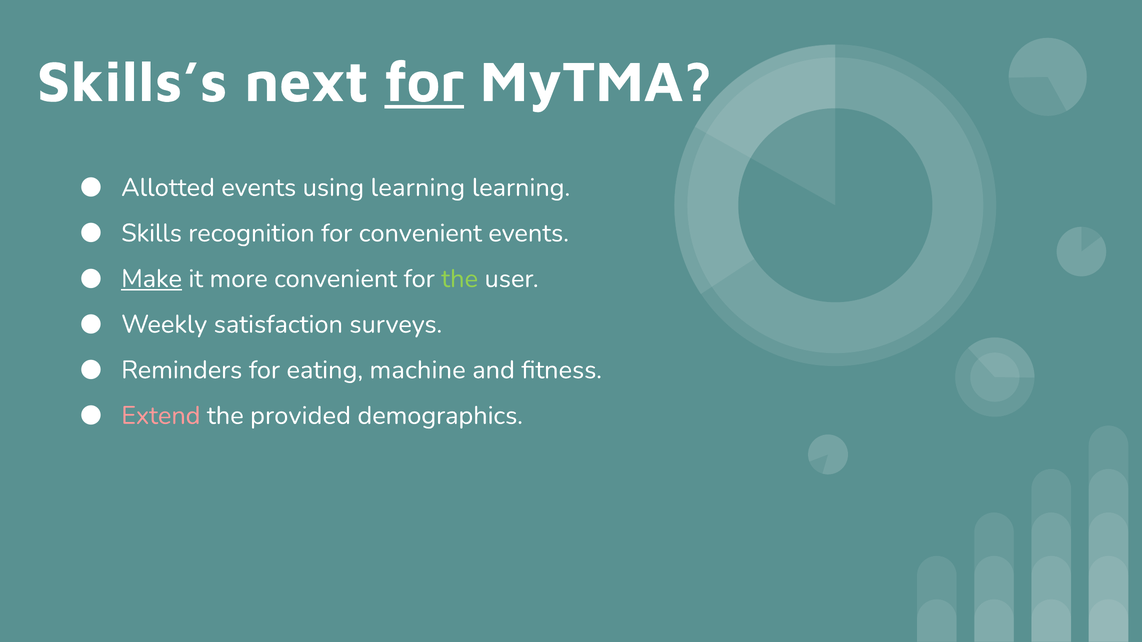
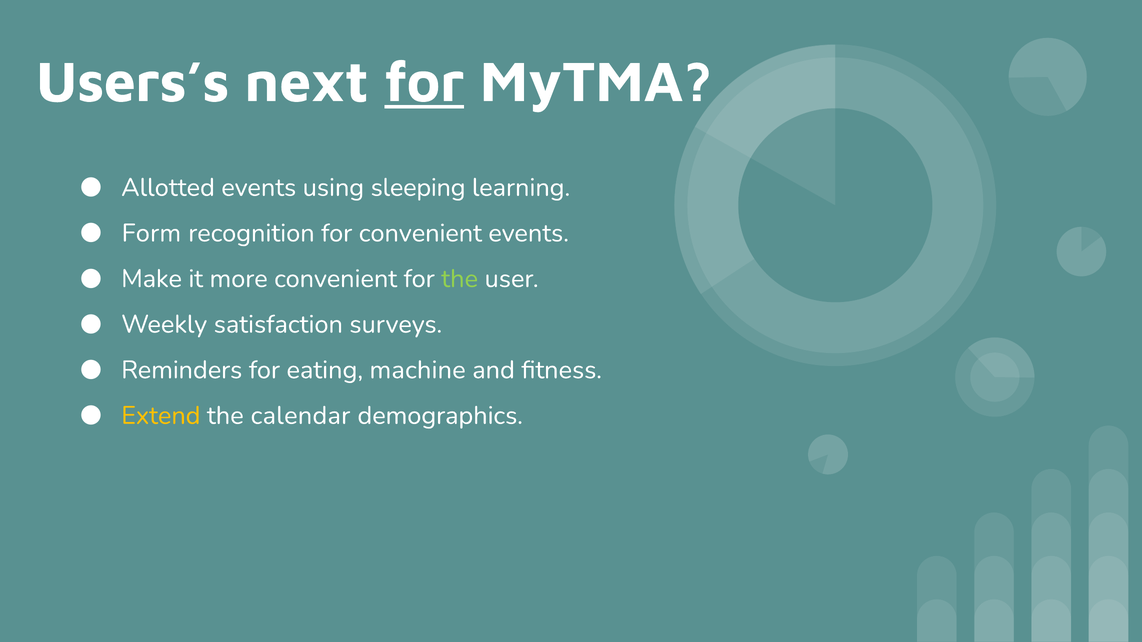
Skills’s: Skills’s -> Users’s
using learning: learning -> sleeping
Skills: Skills -> Form
Make underline: present -> none
Extend colour: pink -> yellow
provided: provided -> calendar
